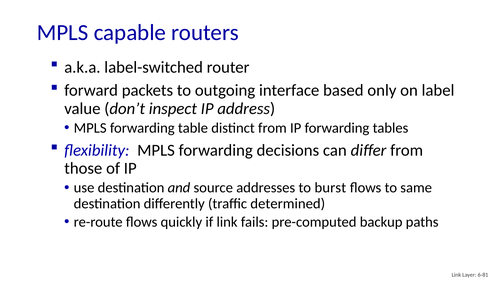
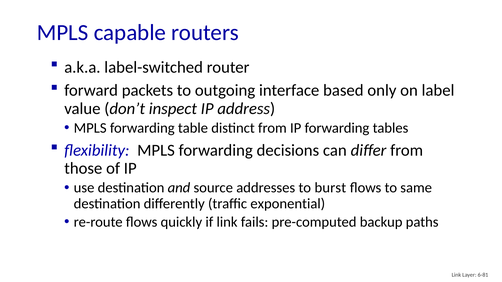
determined: determined -> exponential
